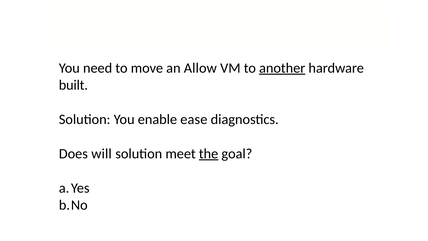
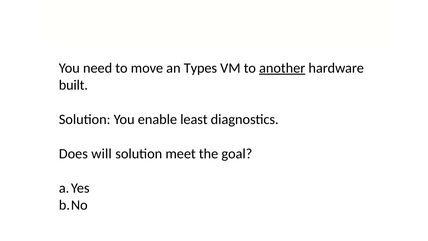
Allow: Allow -> Types
ease: ease -> least
the underline: present -> none
